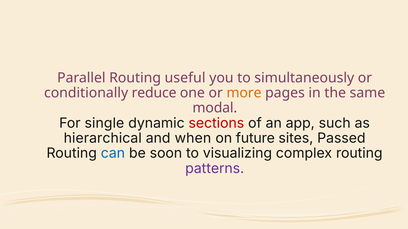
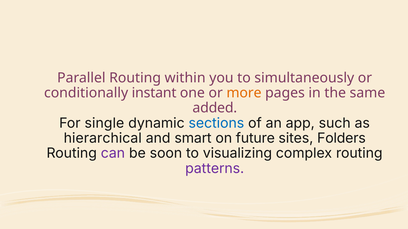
useful: useful -> within
reduce: reduce -> instant
modal: modal -> added
sections colour: red -> blue
when: when -> smart
Passed: Passed -> Folders
can colour: blue -> purple
